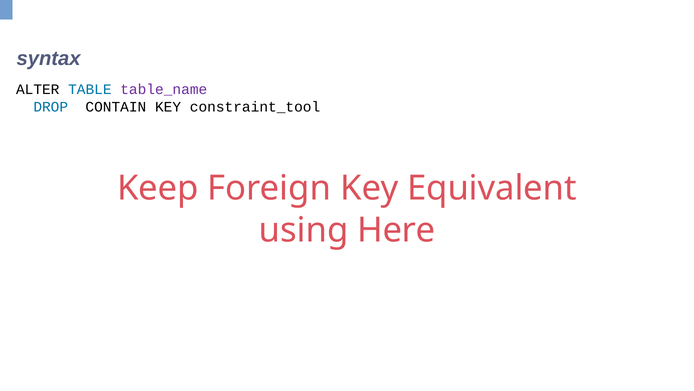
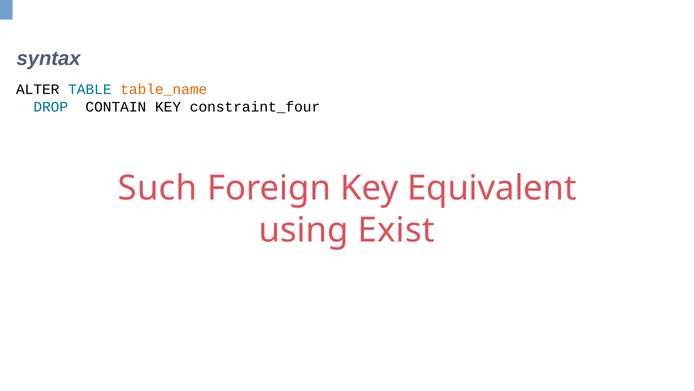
table_name colour: purple -> orange
constraint_tool: constraint_tool -> constraint_four
Keep: Keep -> Such
Here: Here -> Exist
